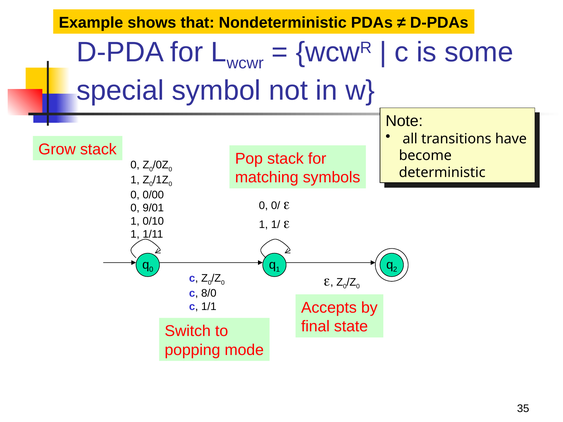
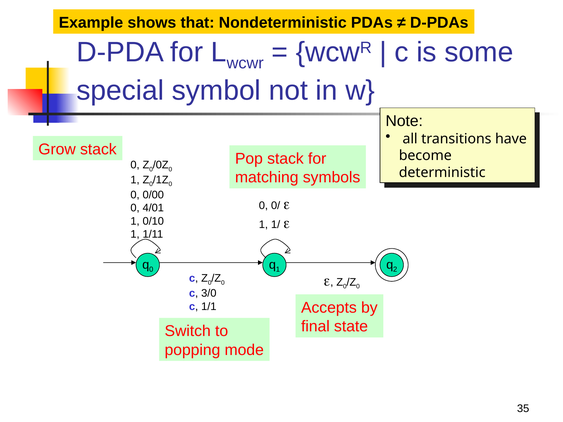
9/01: 9/01 -> 4/01
8/0: 8/0 -> 3/0
